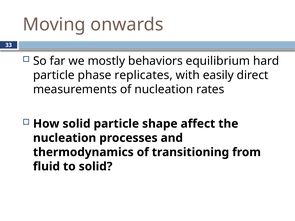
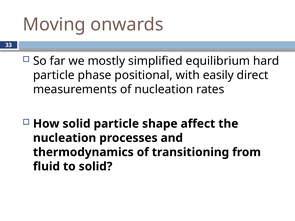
behaviors: behaviors -> simplified
replicates: replicates -> positional
